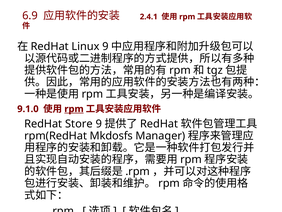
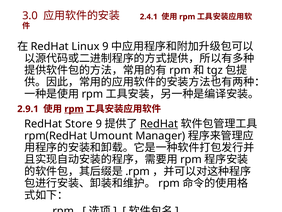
6.9: 6.9 -> 3.0
9.1.0: 9.1.0 -> 2.9.1
RedHat at (159, 124) underline: none -> present
Mkdosfs: Mkdosfs -> Umount
